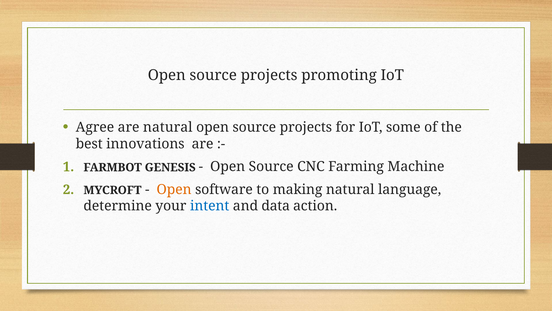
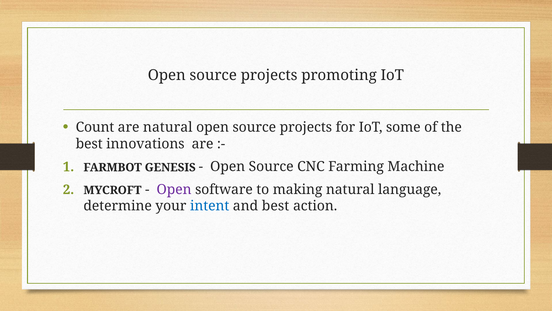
Agree: Agree -> Count
Open at (174, 189) colour: orange -> purple
and data: data -> best
